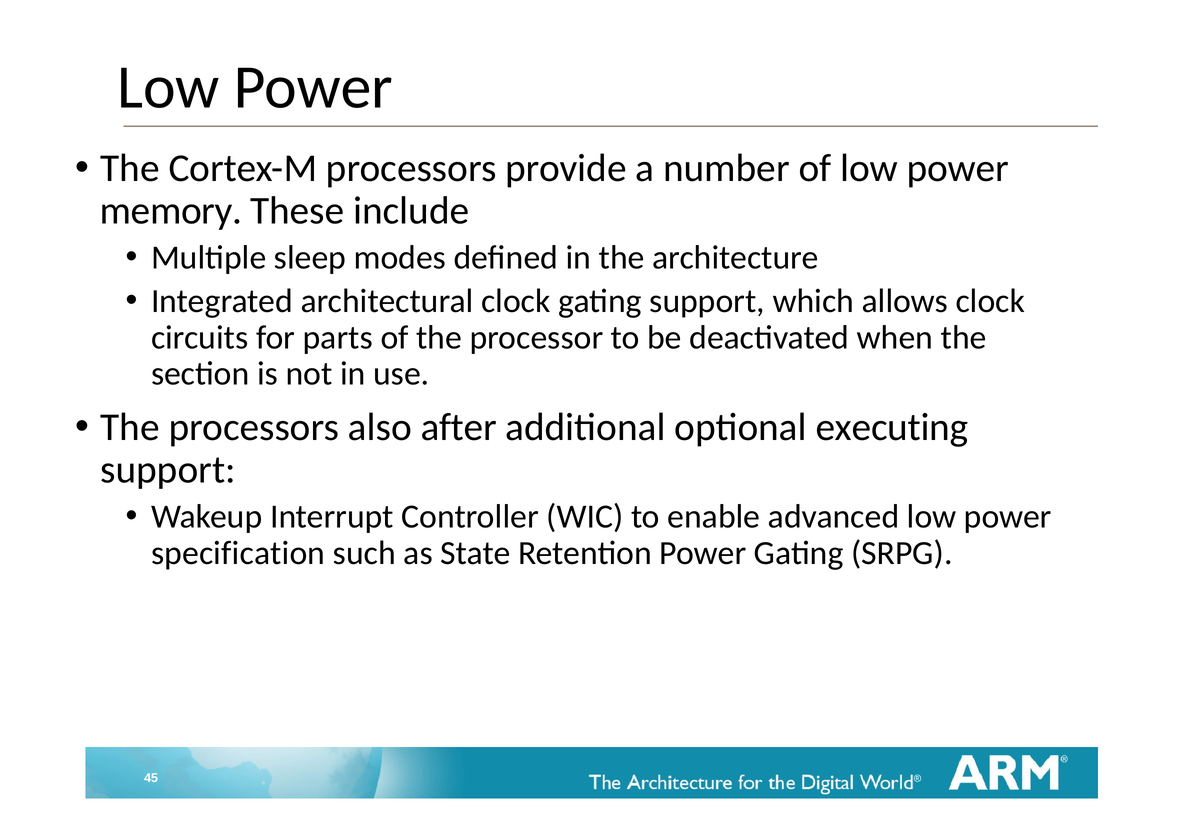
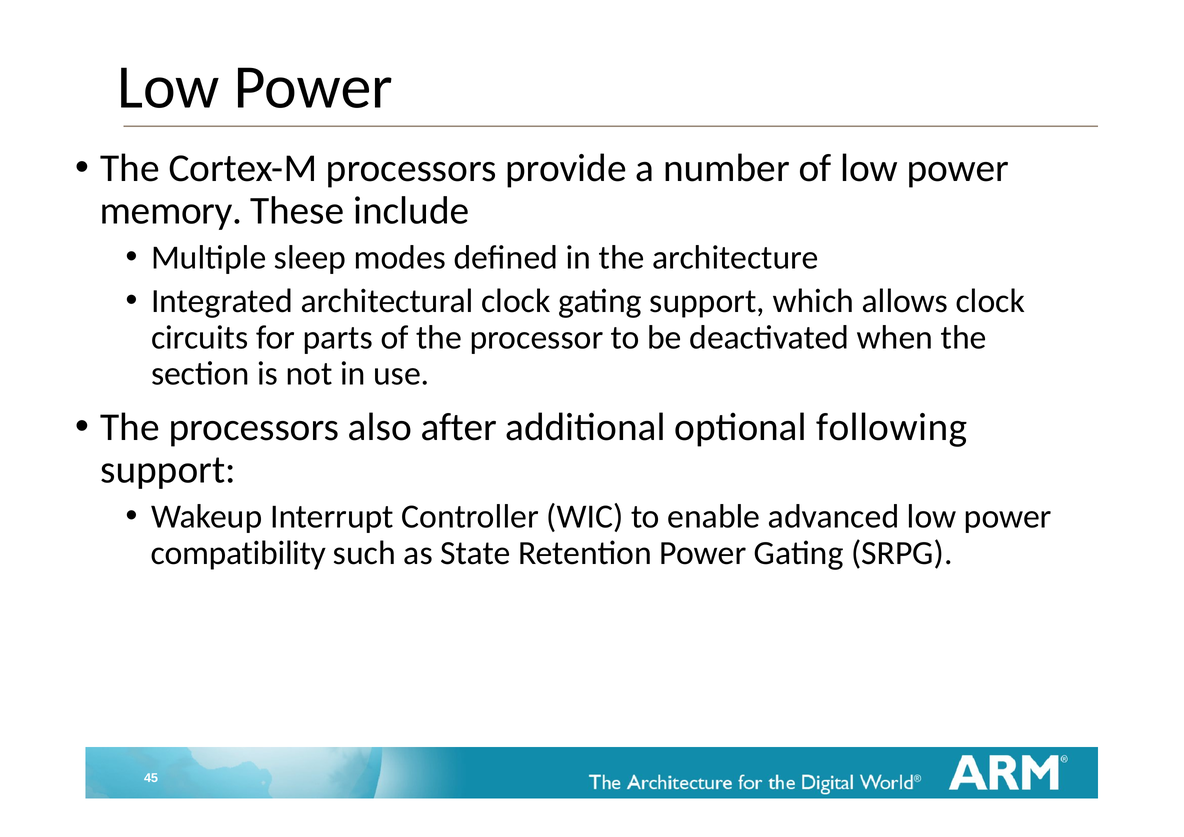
executing: executing -> following
specification: specification -> compatibility
